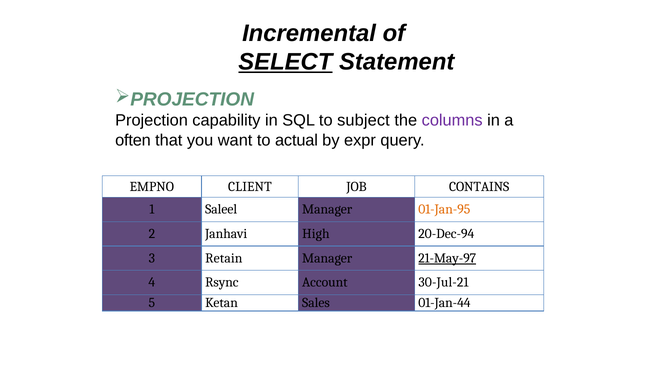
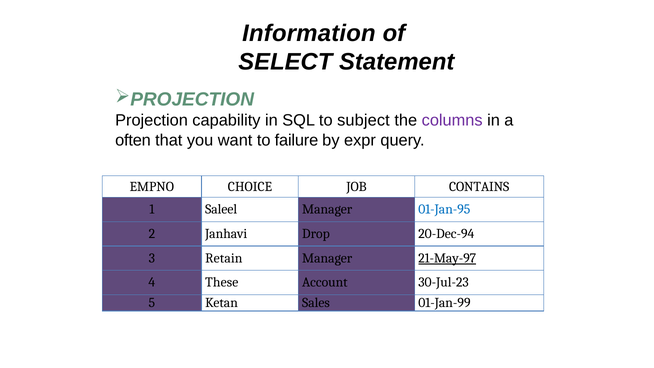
Incremental: Incremental -> Information
SELECT underline: present -> none
actual: actual -> failure
CLIENT: CLIENT -> CHOICE
01-Jan-95 colour: orange -> blue
High: High -> Drop
Rsync: Rsync -> These
30-Jul-21: 30-Jul-21 -> 30-Jul-23
01-Jan-44: 01-Jan-44 -> 01-Jan-99
